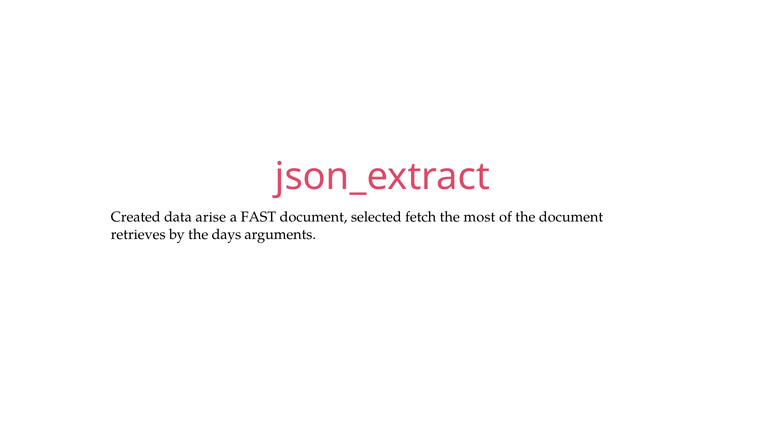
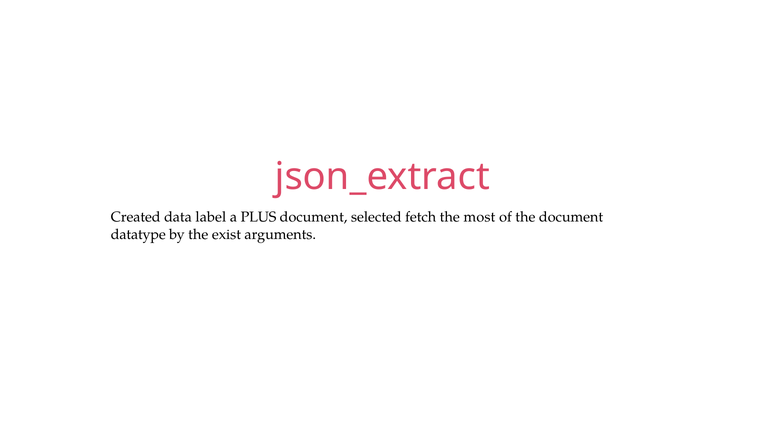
arise: arise -> label
FAST: FAST -> PLUS
retrieves: retrieves -> datatype
days: days -> exist
